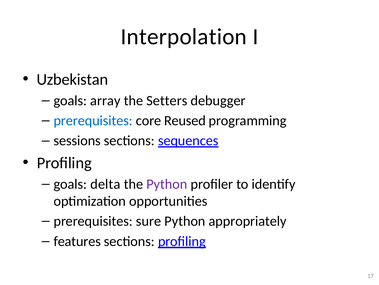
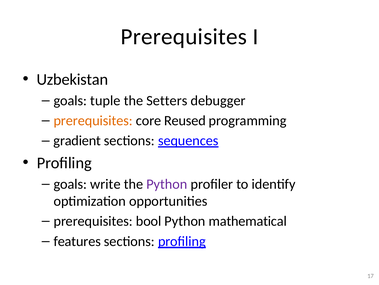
Interpolation at (184, 37): Interpolation -> Prerequisites
array: array -> tuple
prerequisites at (93, 120) colour: blue -> orange
sessions: sessions -> gradient
delta: delta -> write
sure: sure -> bool
appropriately: appropriately -> mathematical
